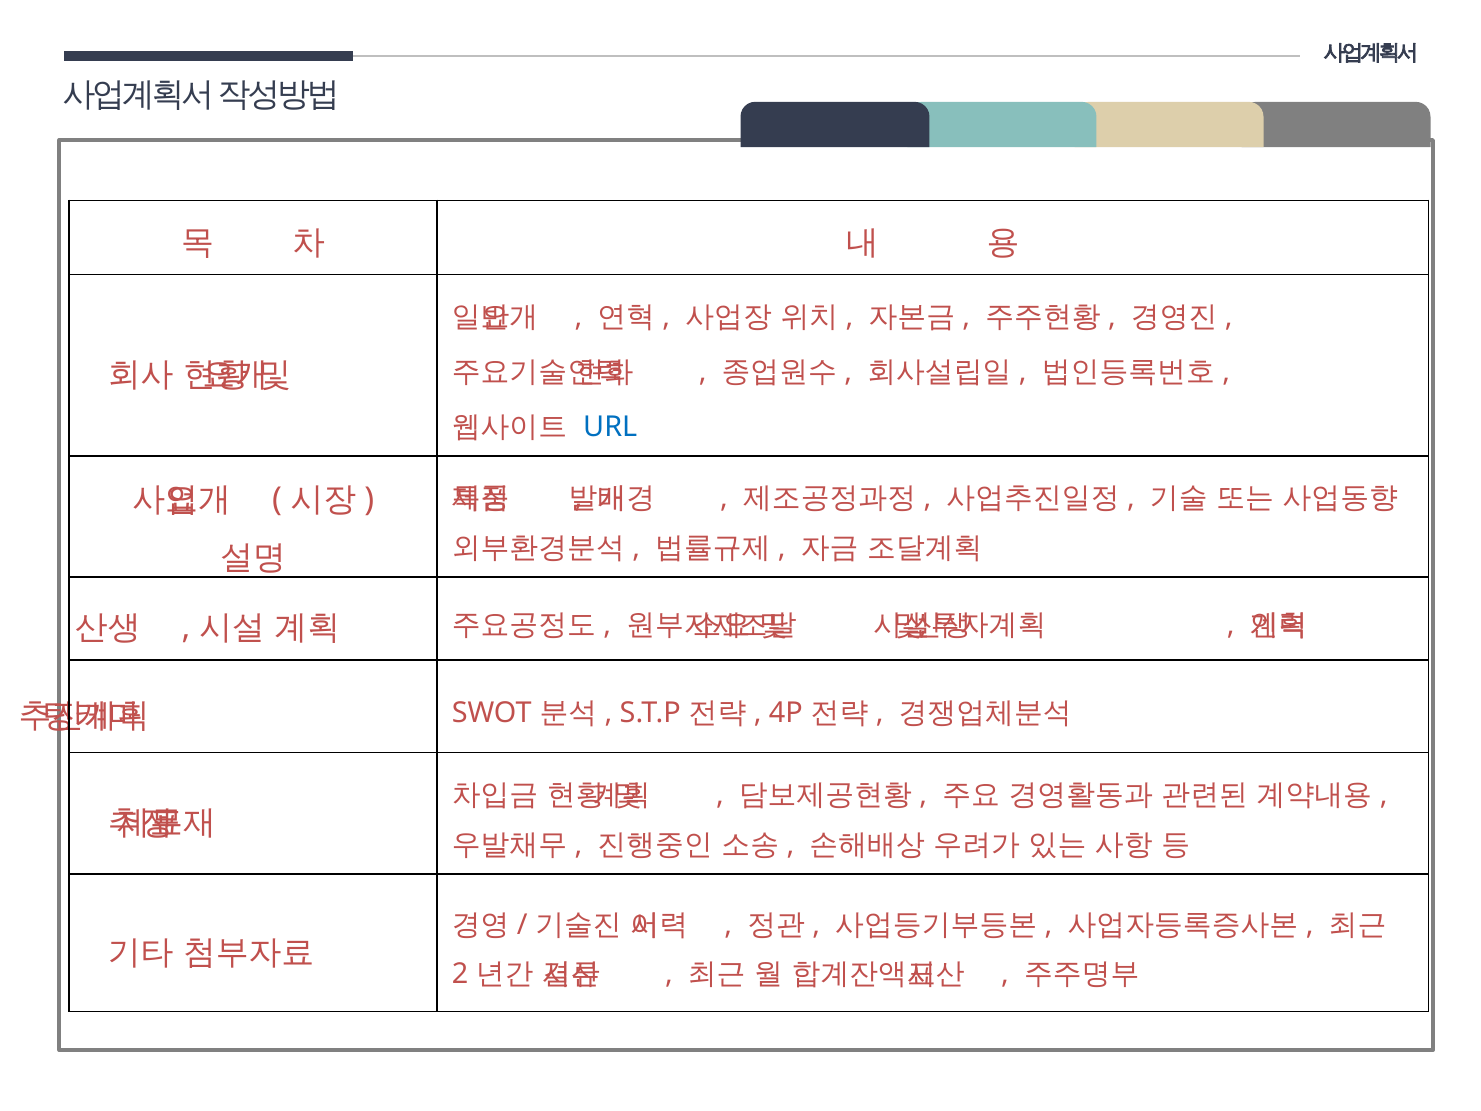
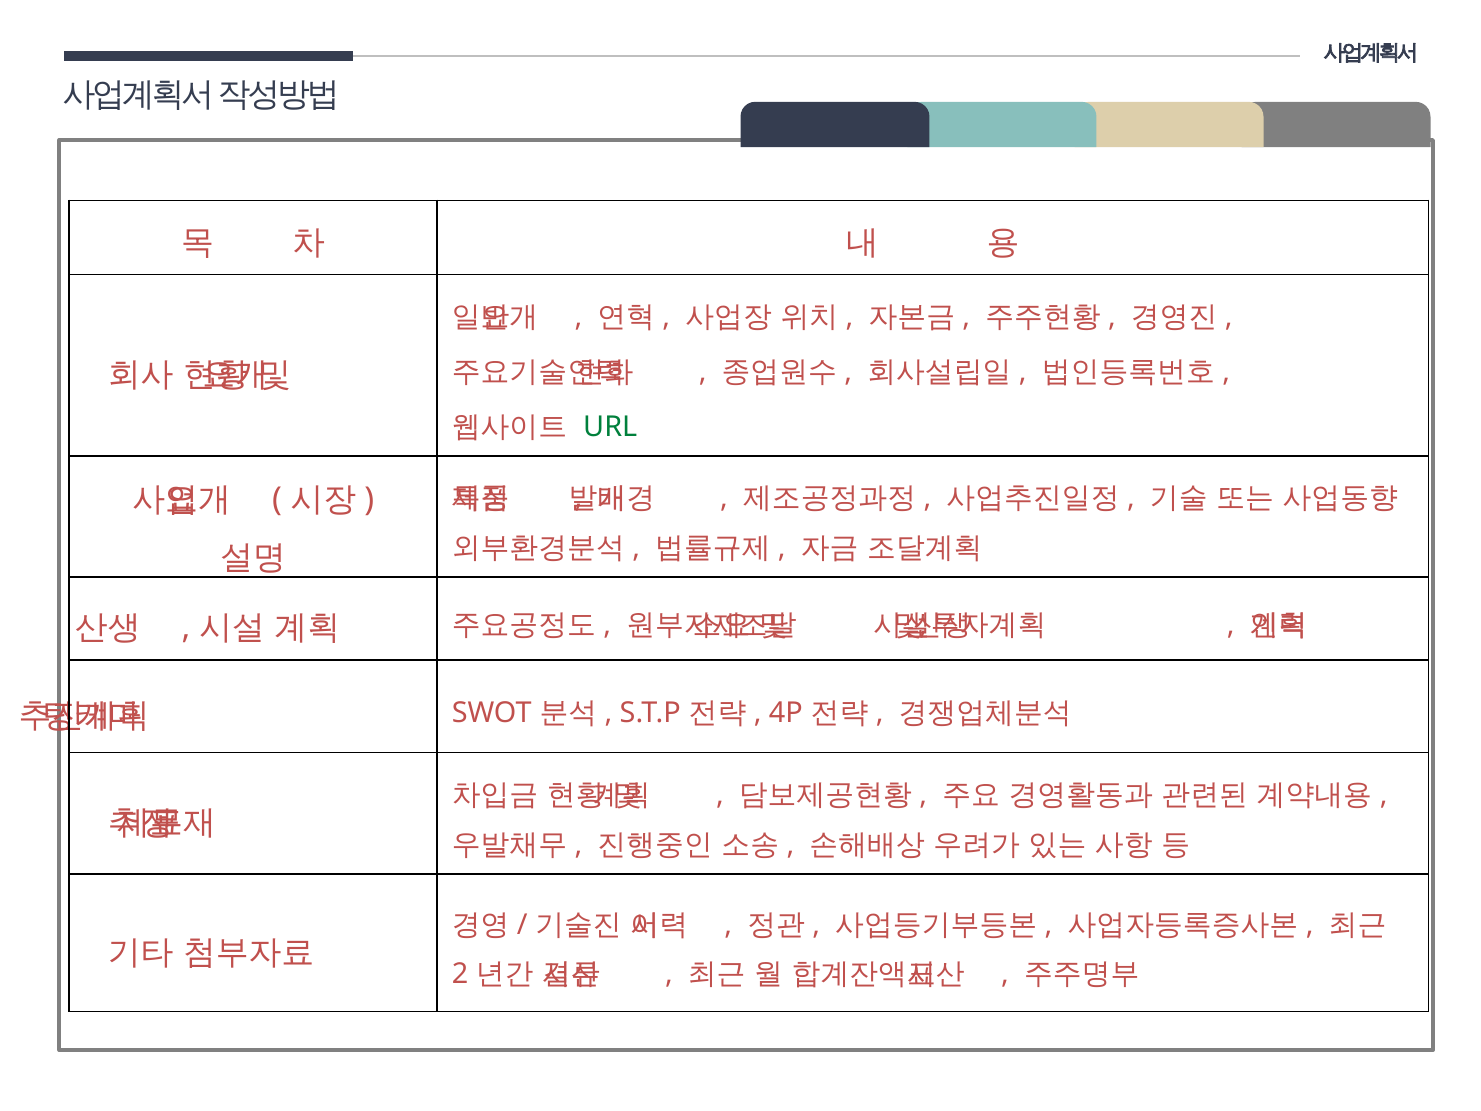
URL colour: blue -> green
